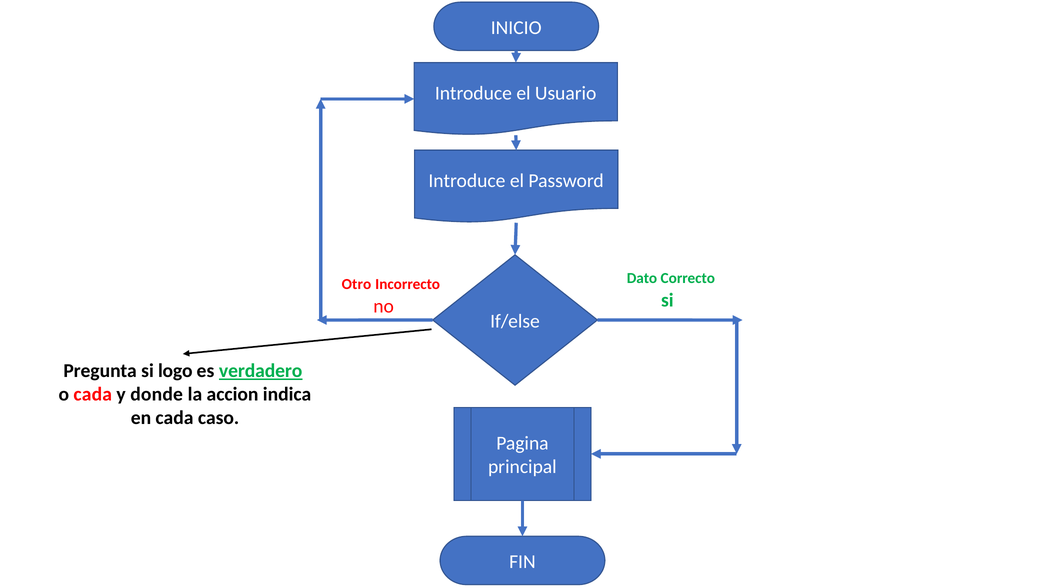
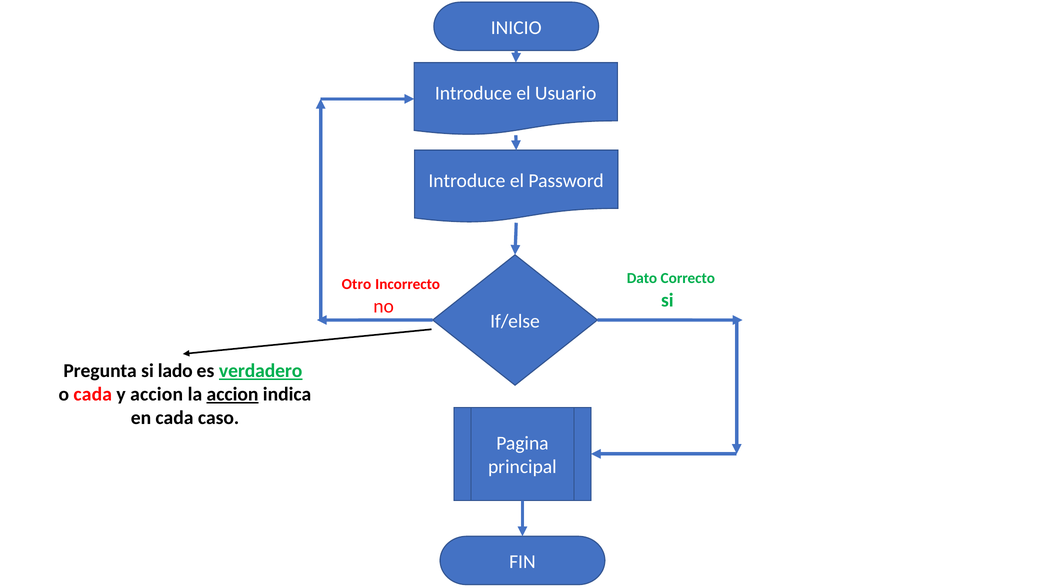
logo: logo -> lado
y donde: donde -> accion
accion at (233, 394) underline: none -> present
